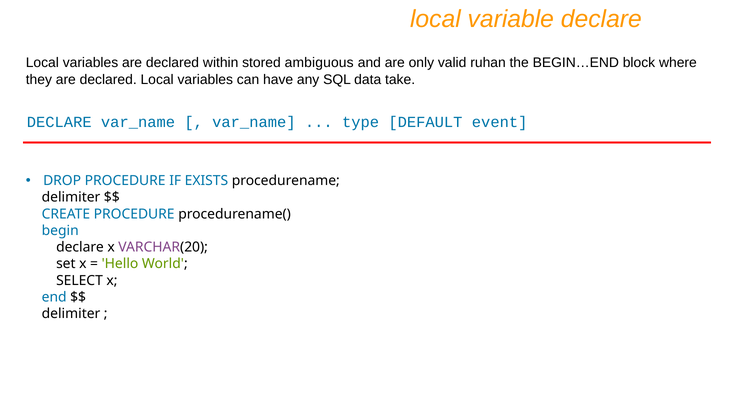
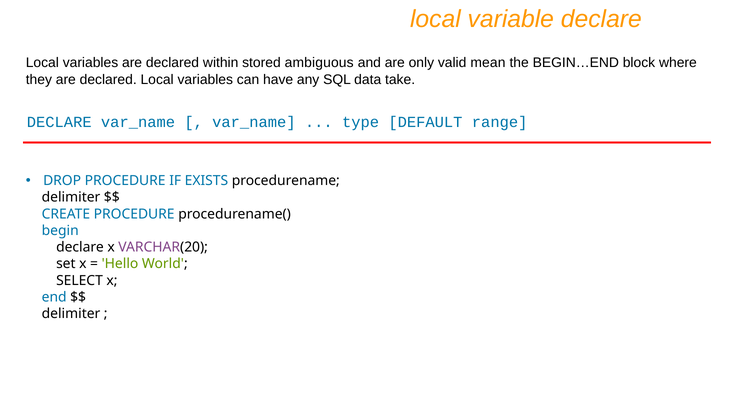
ruhan: ruhan -> mean
event: event -> range
